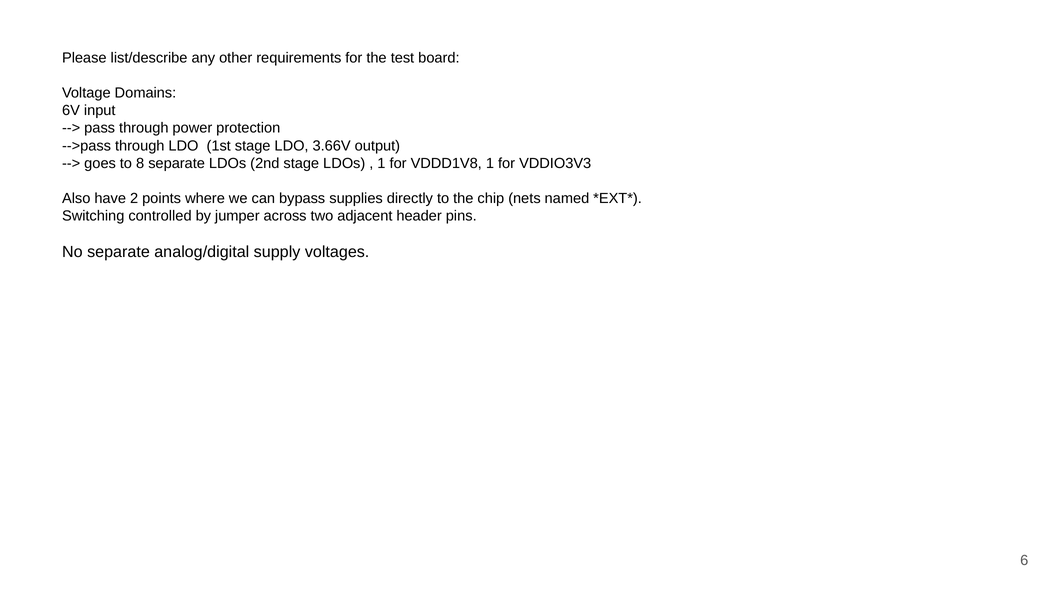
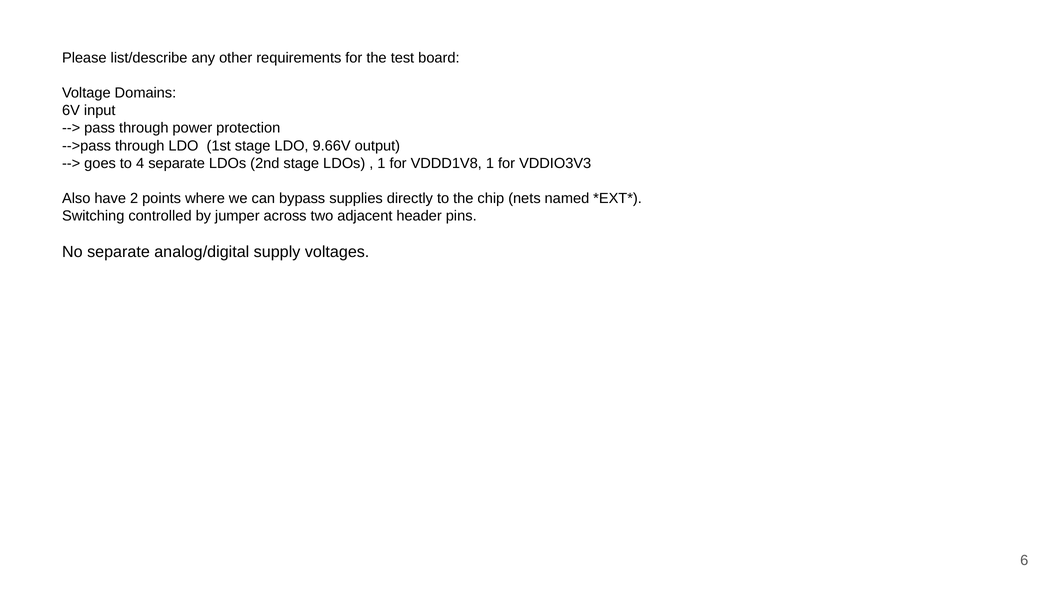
3.66V: 3.66V -> 9.66V
8: 8 -> 4
